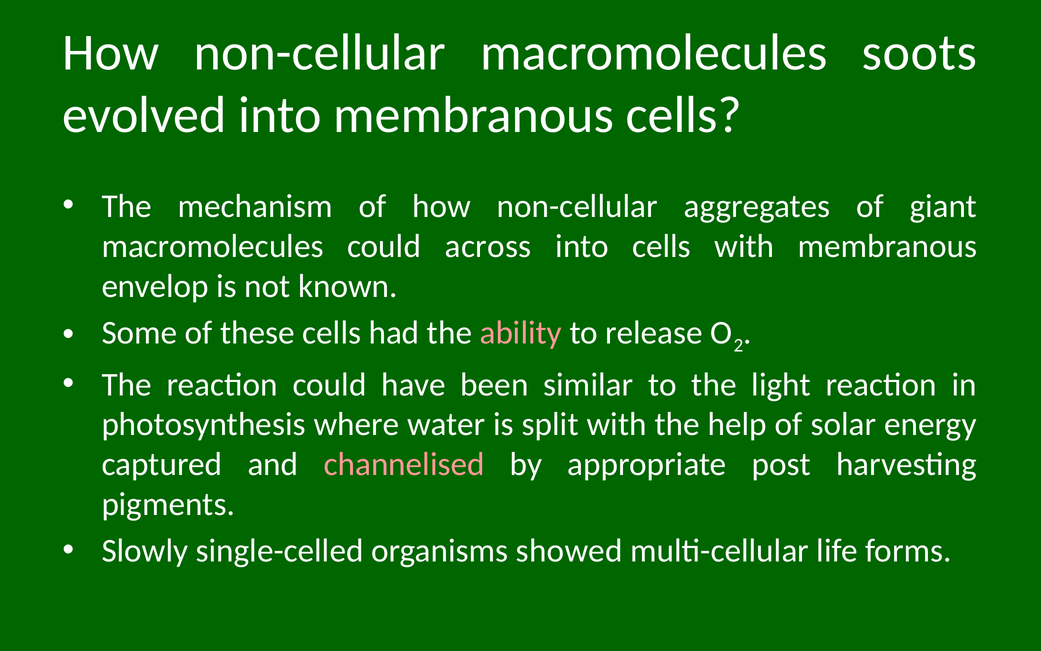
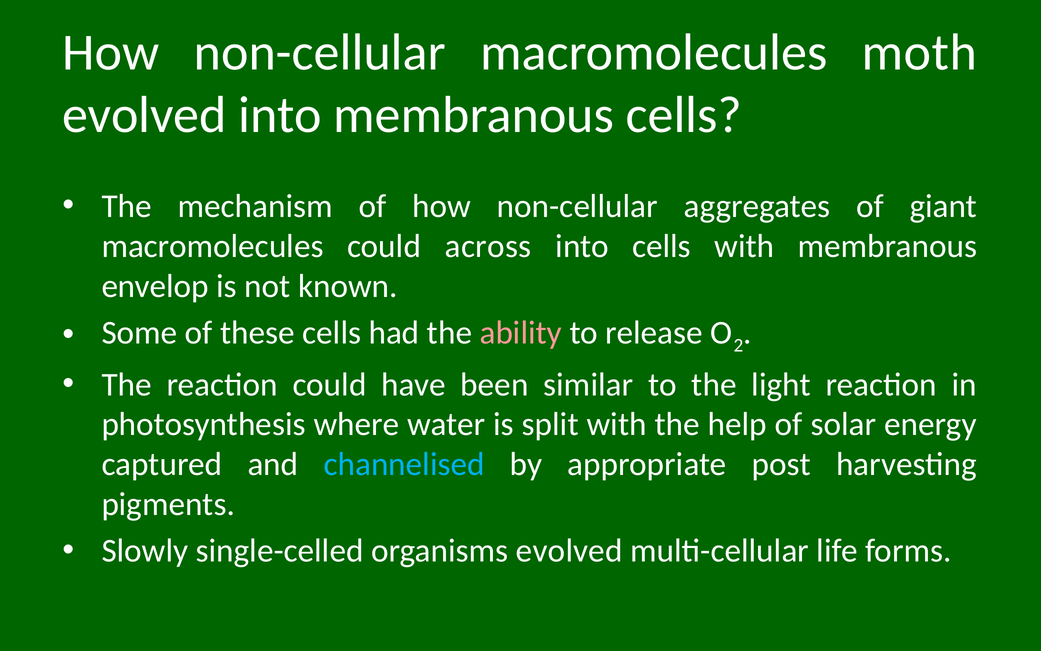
soots: soots -> moth
channelised colour: pink -> light blue
organisms showed: showed -> evolved
